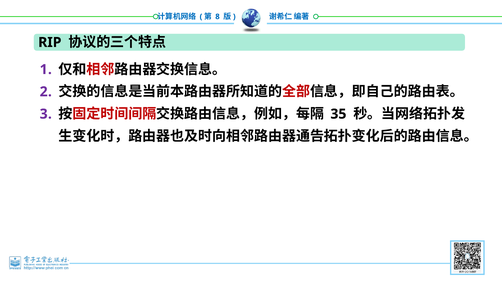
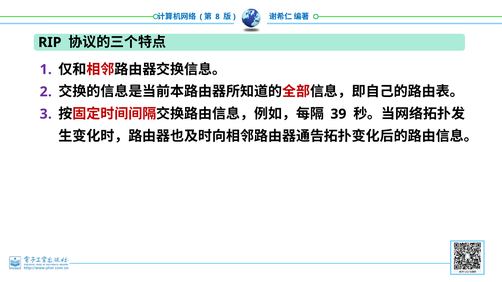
35: 35 -> 39
